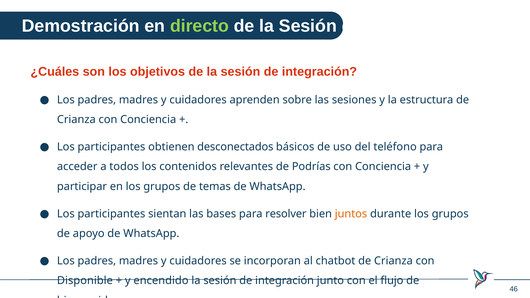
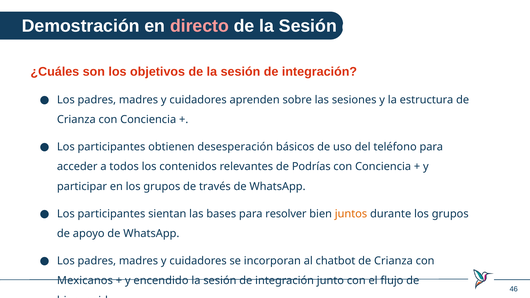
directo colour: light green -> pink
desconectados: desconectados -> desesperación
temas: temas -> través
Disponible: Disponible -> Mexicanos
